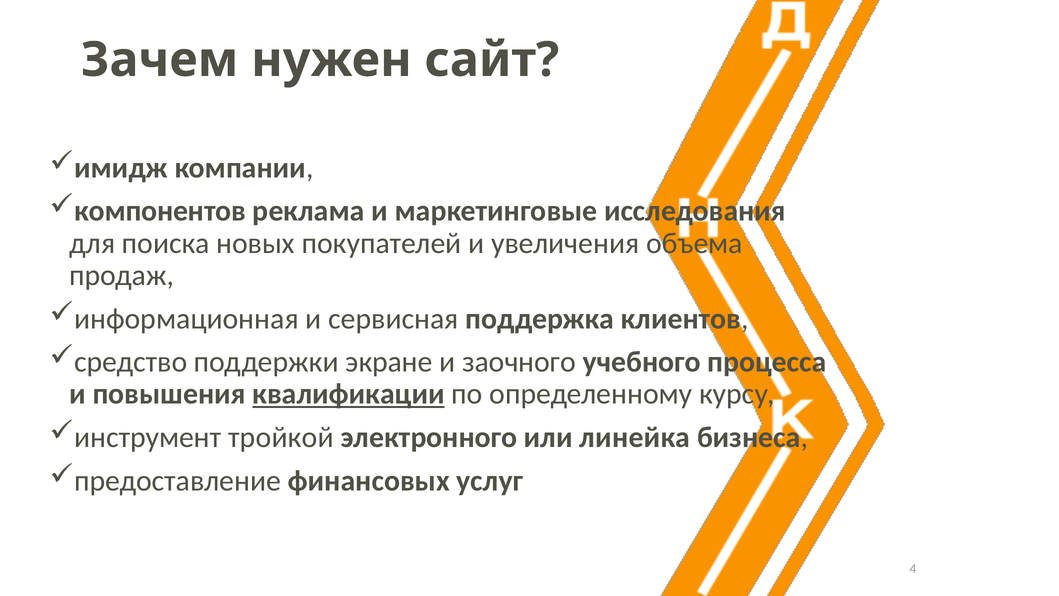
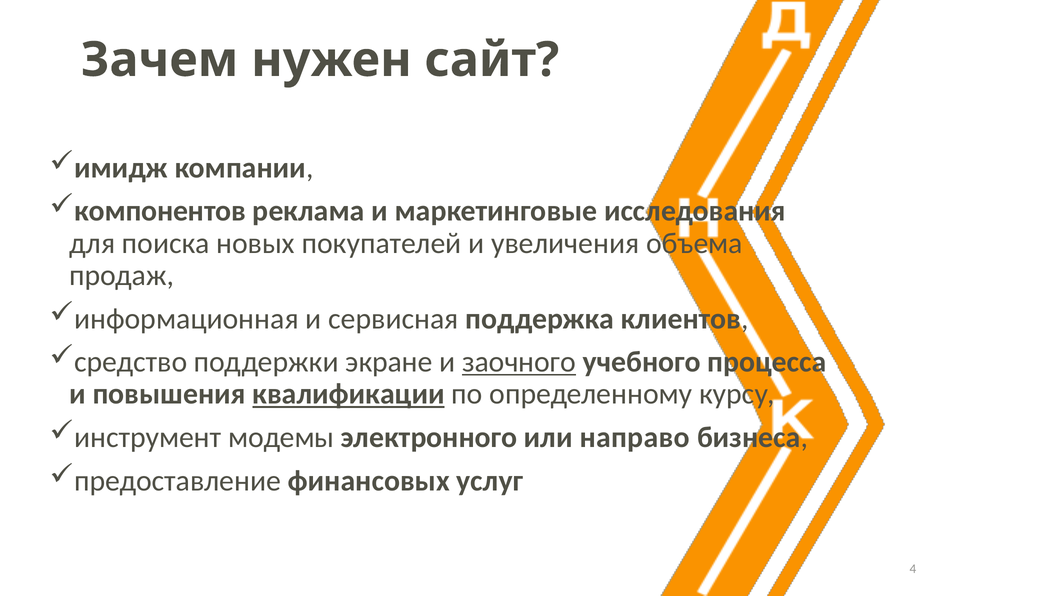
заочного underline: none -> present
тройкой: тройкой -> модемы
линейка: линейка -> направо
